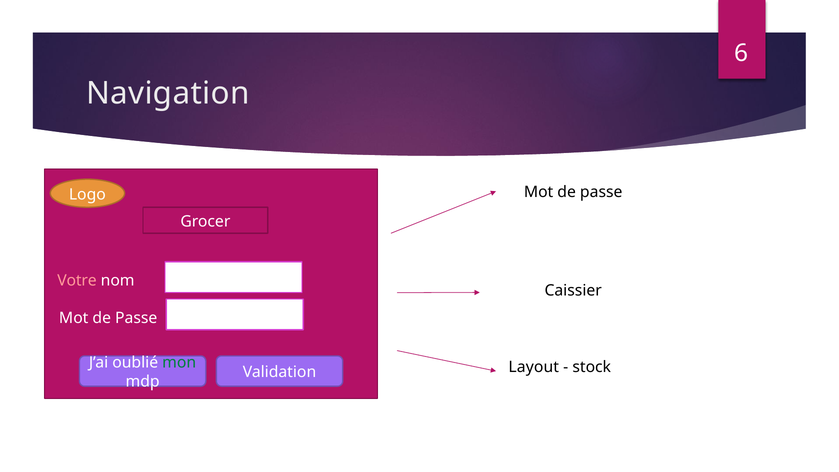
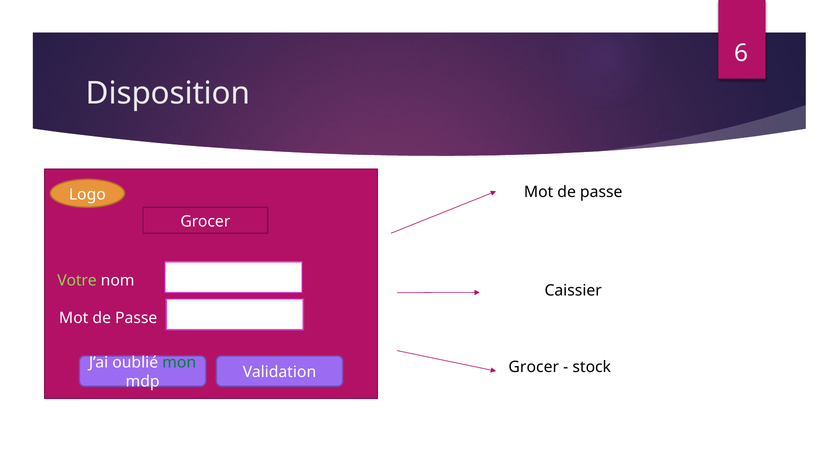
Navigation: Navigation -> Disposition
Votre colour: pink -> light green
Validation Layout: Layout -> Grocer
